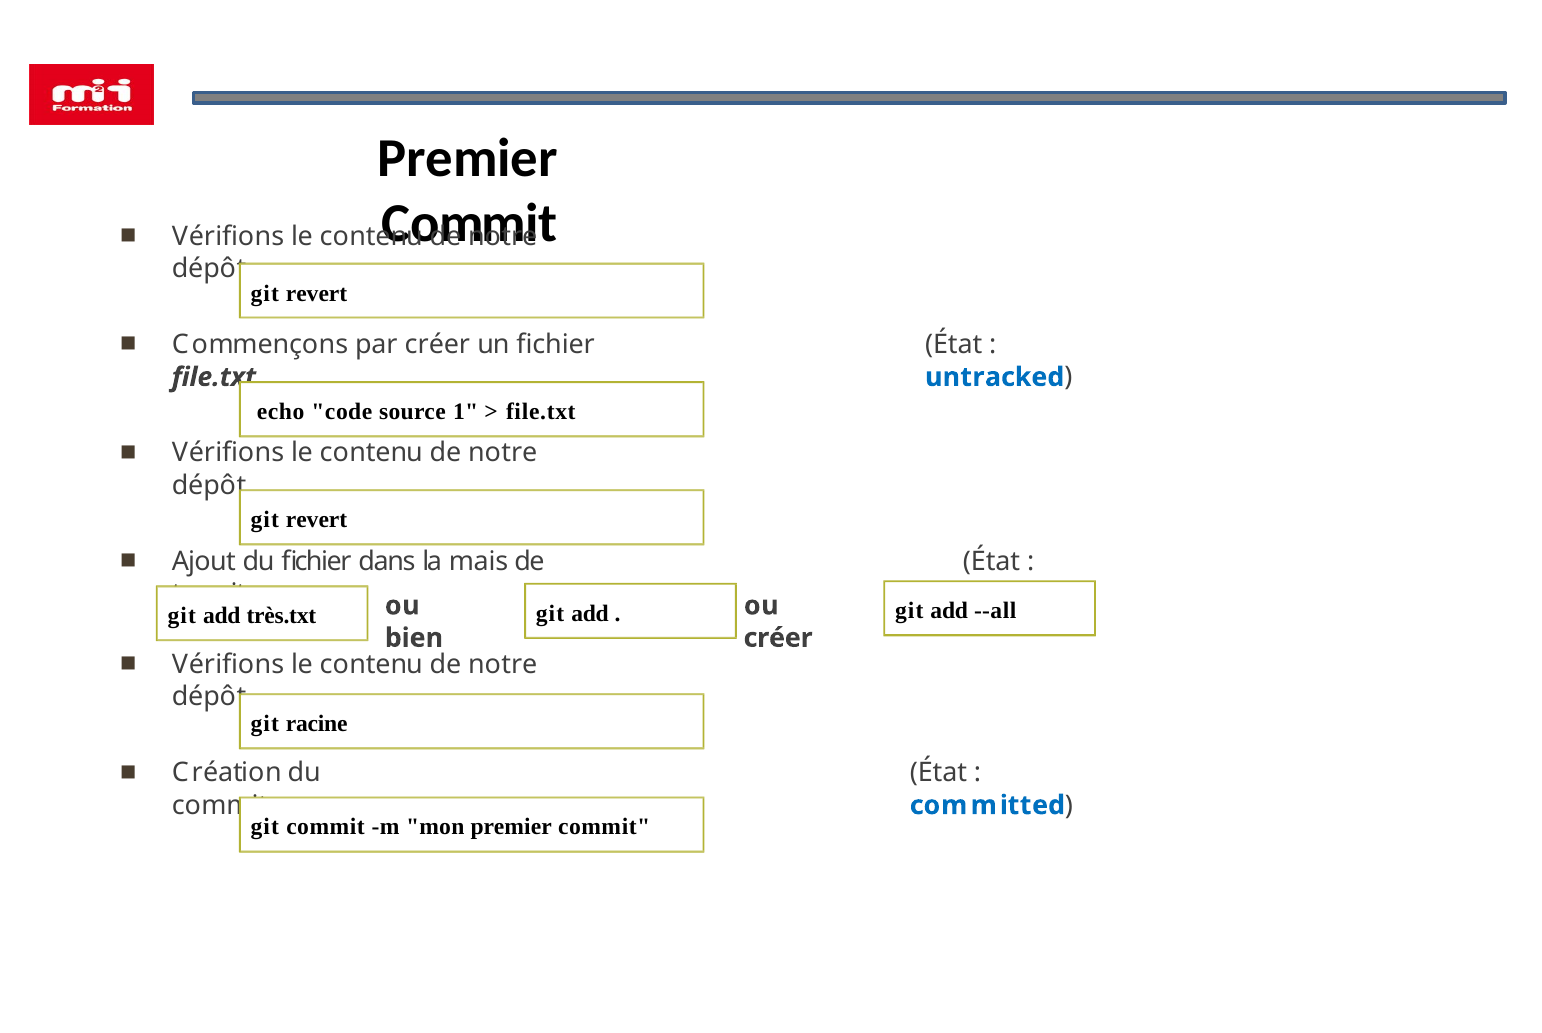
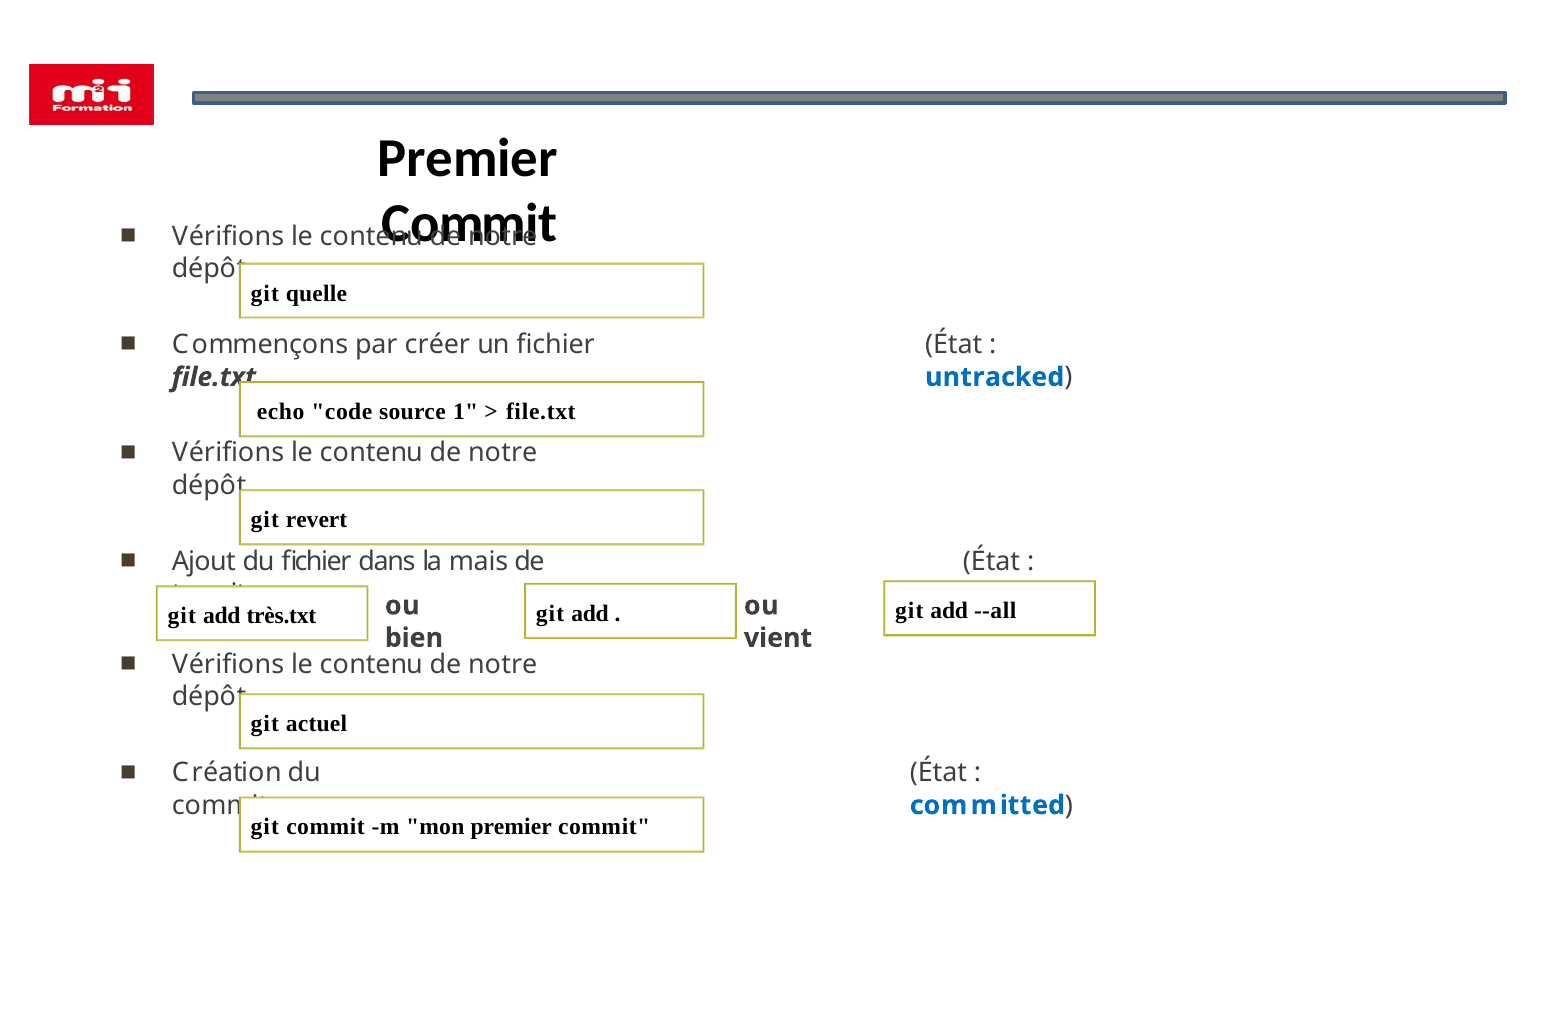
revert at (317, 293): revert -> quelle
créer at (778, 638): créer -> vient
racine: racine -> actuel
